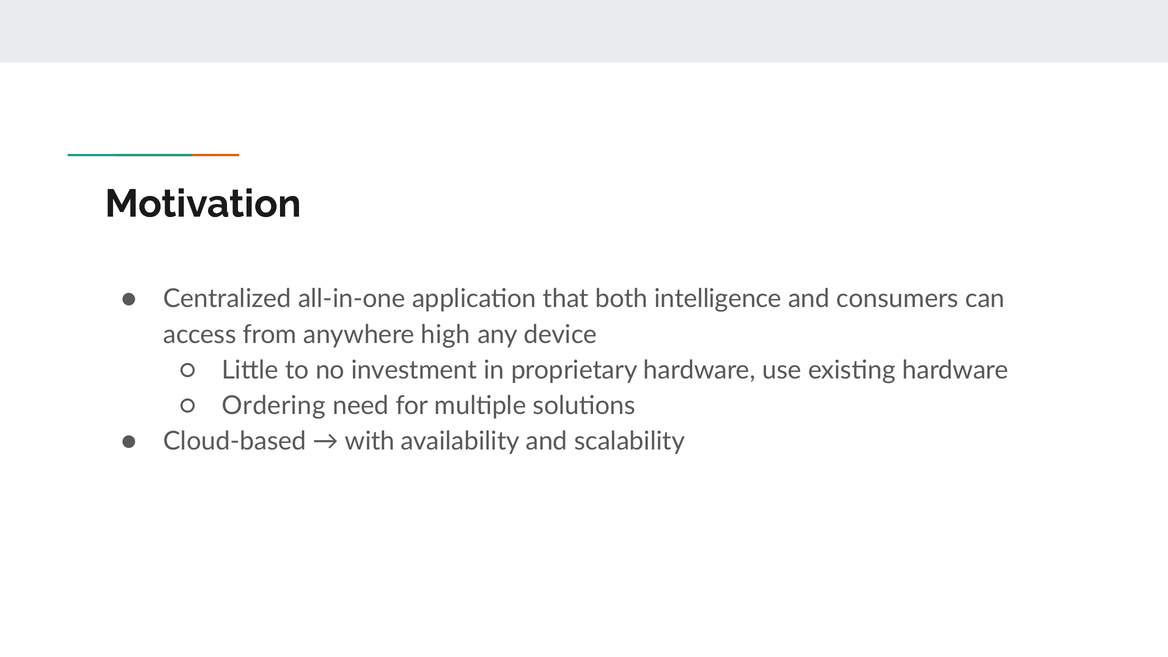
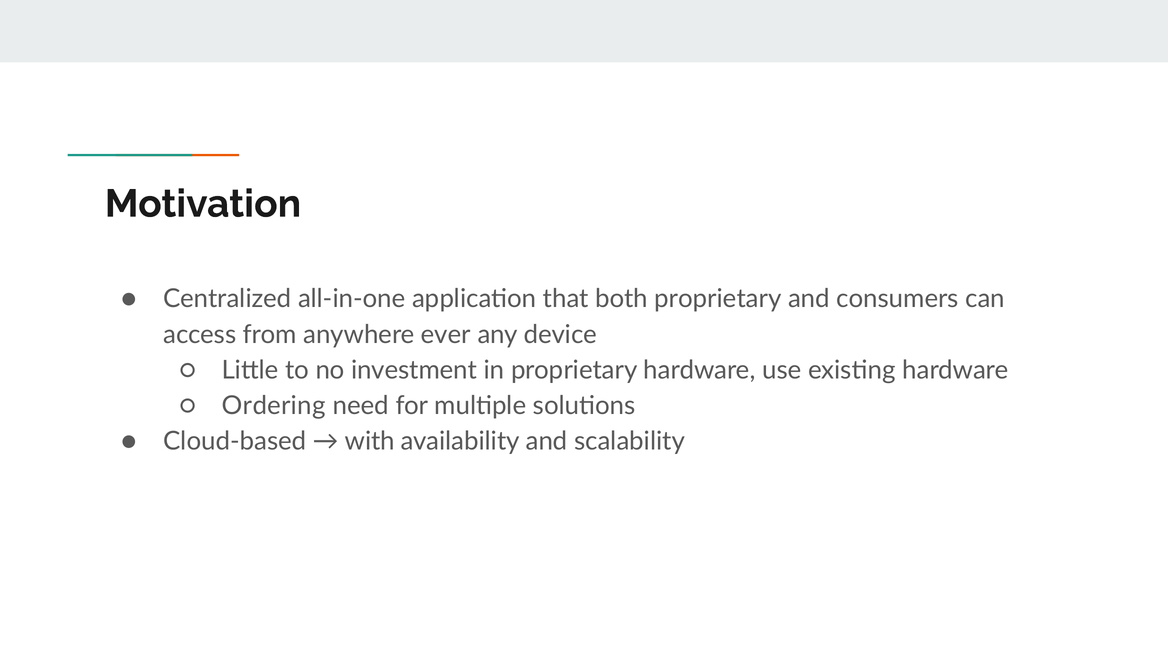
both intelligence: intelligence -> proprietary
high: high -> ever
